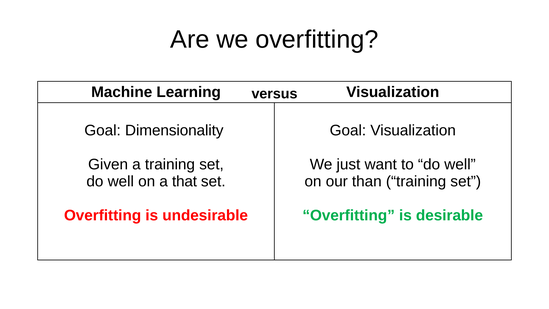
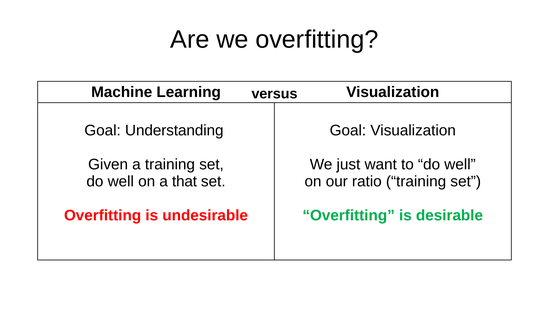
Dimensionality: Dimensionality -> Understanding
than: than -> ratio
